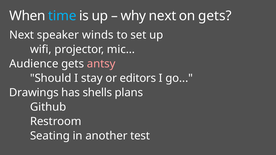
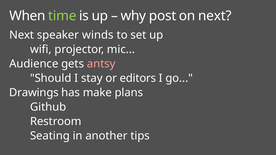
time colour: light blue -> light green
why next: next -> post
on gets: gets -> next
shells: shells -> make
test: test -> tips
